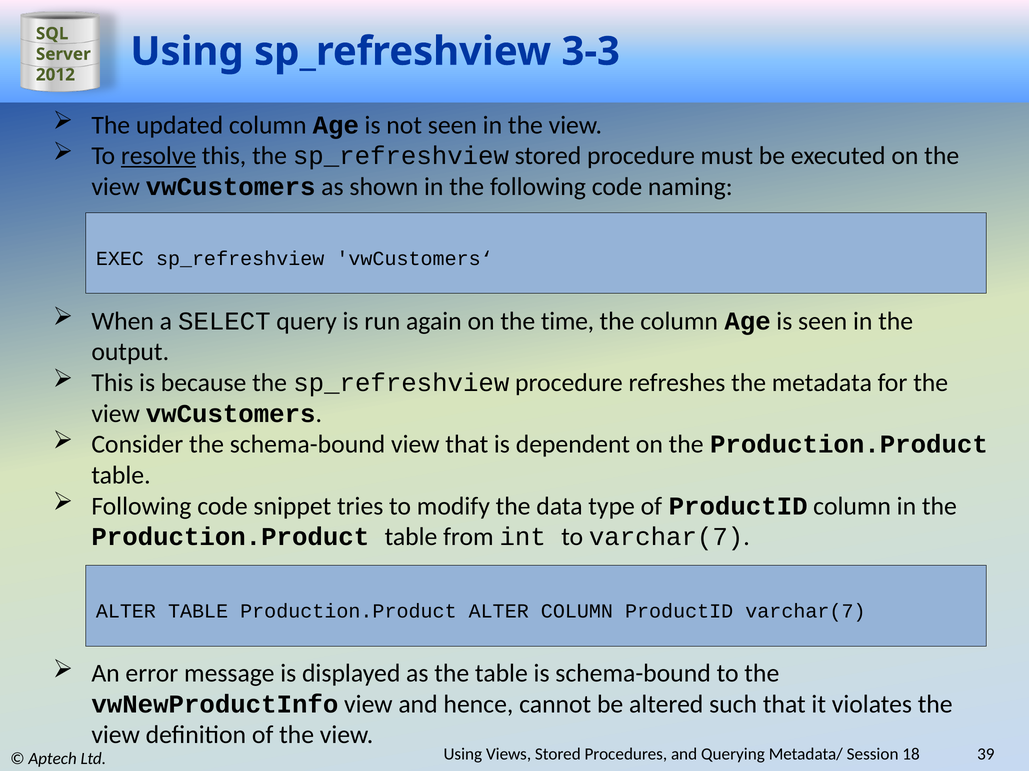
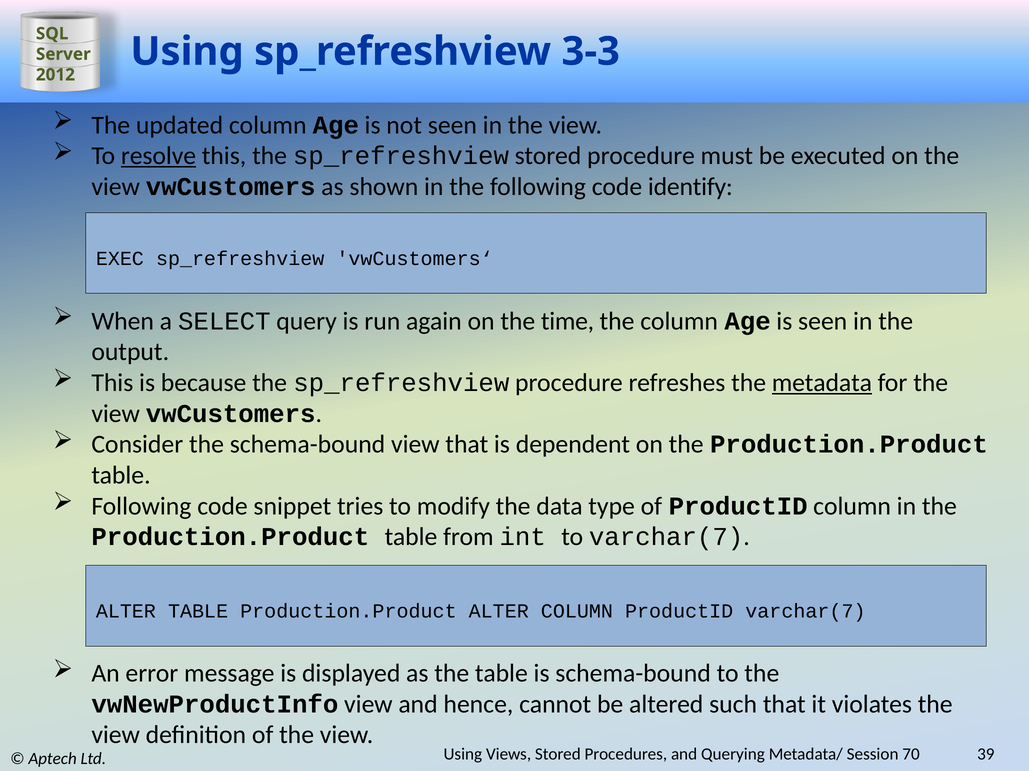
naming: naming -> identify
metadata underline: none -> present
18: 18 -> 70
